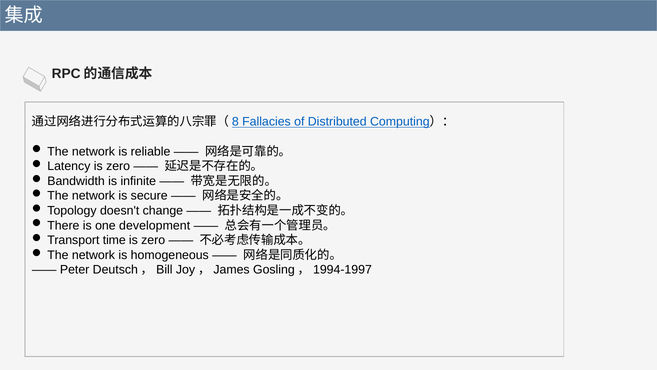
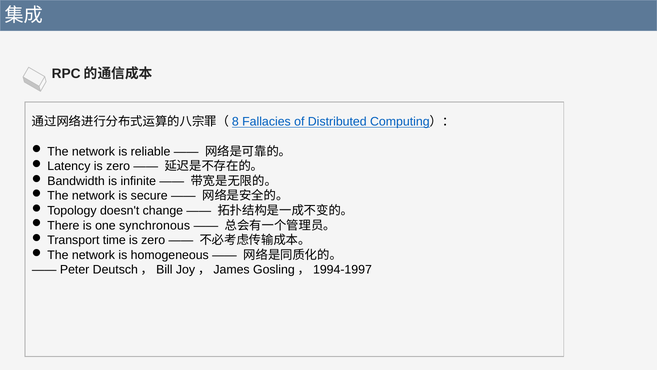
development: development -> synchronous
